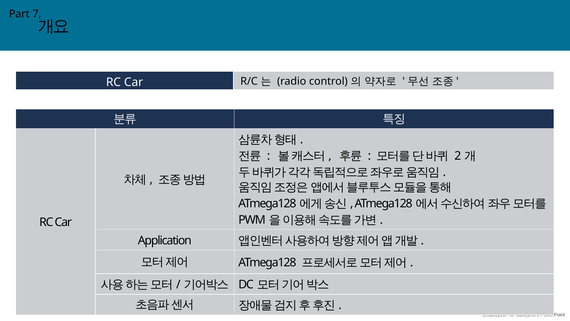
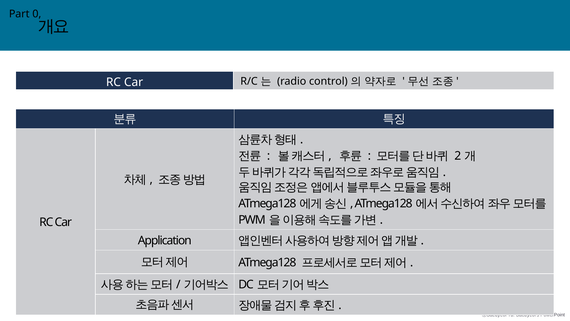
7: 7 -> 0
